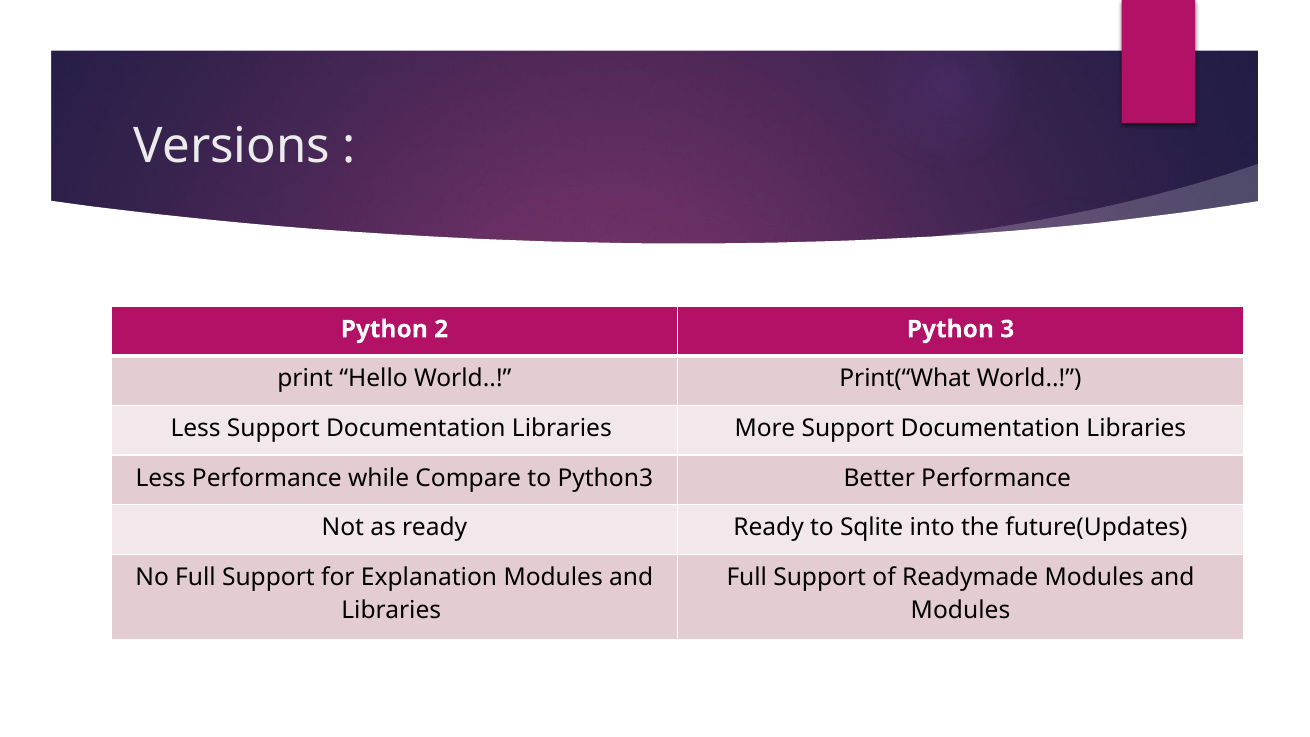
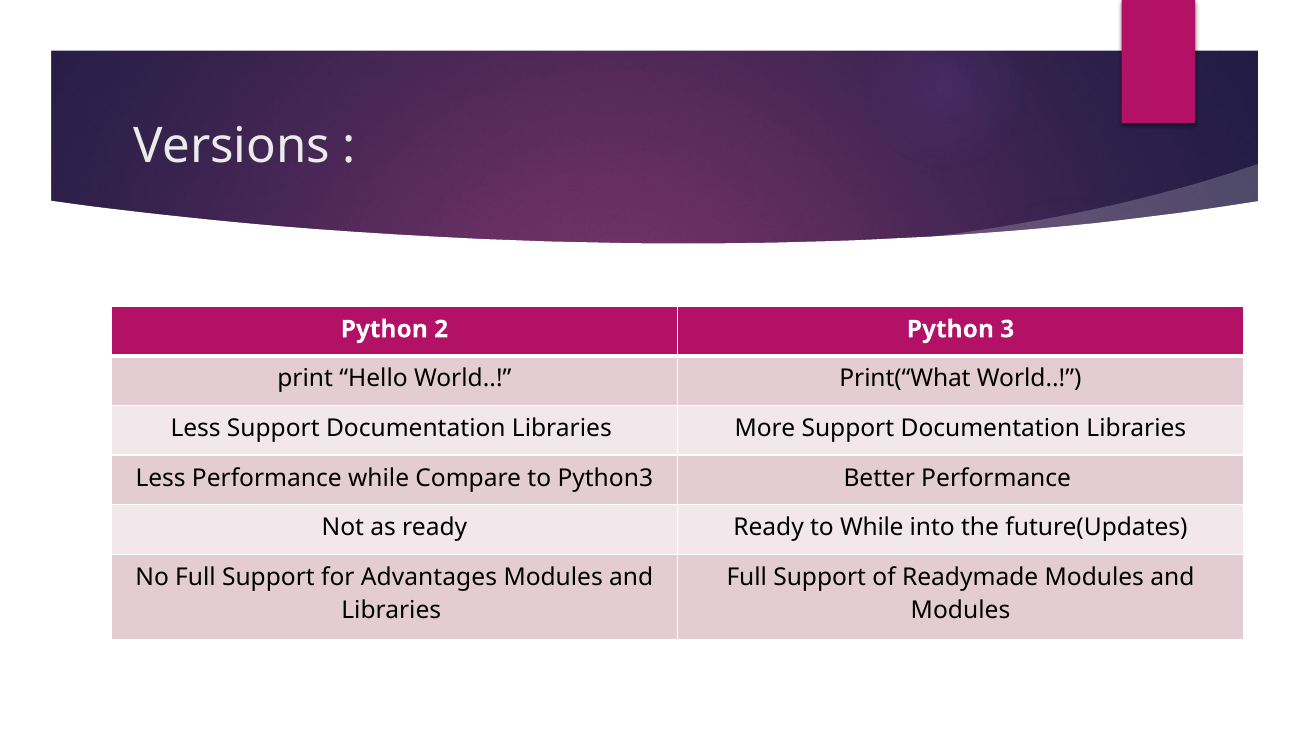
to Sqlite: Sqlite -> While
Explanation: Explanation -> Advantages
